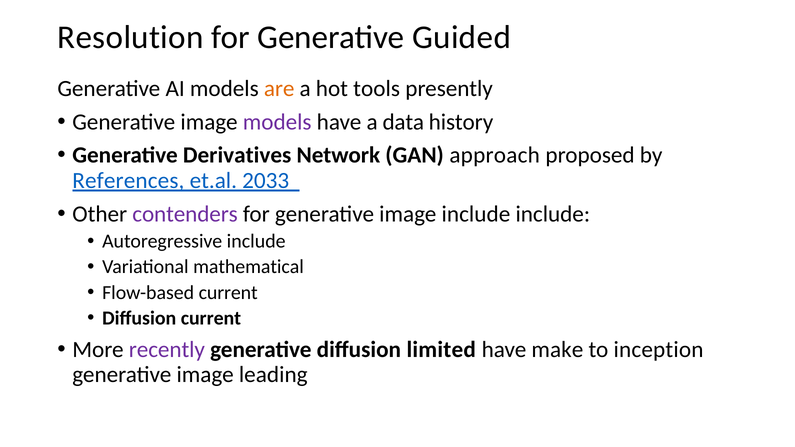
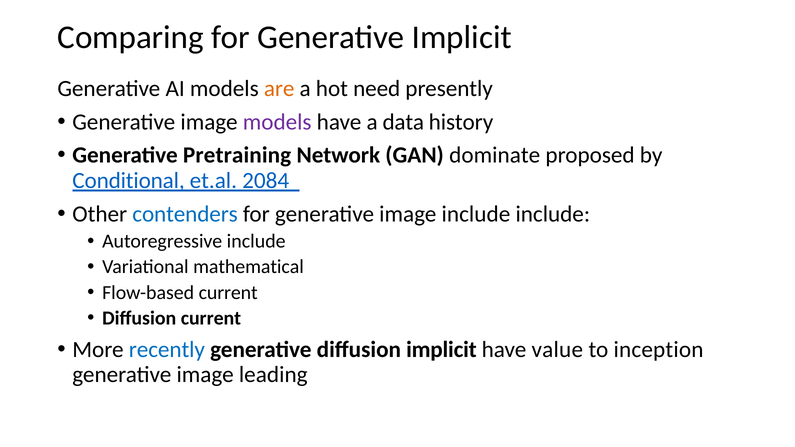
Resolution: Resolution -> Comparing
Generative Guided: Guided -> Implicit
tools: tools -> need
Derivatives: Derivatives -> Pretraining
approach: approach -> dominate
References: References -> Conditional
2033: 2033 -> 2084
contenders colour: purple -> blue
recently colour: purple -> blue
diffusion limited: limited -> implicit
make: make -> value
